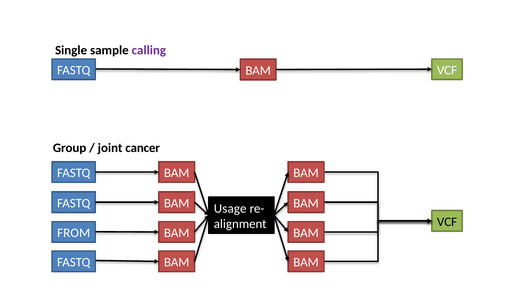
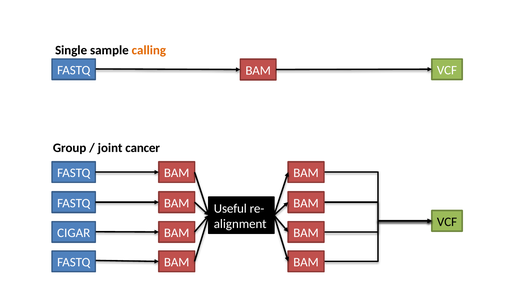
calling colour: purple -> orange
Usage: Usage -> Useful
FROM: FROM -> CIGAR
